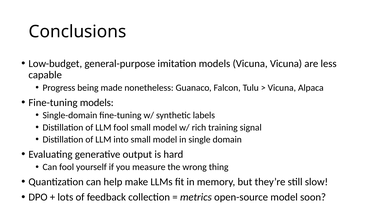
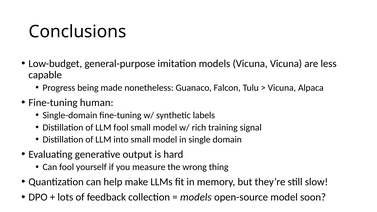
Fine-tuning models: models -> human
metrics at (196, 197): metrics -> models
